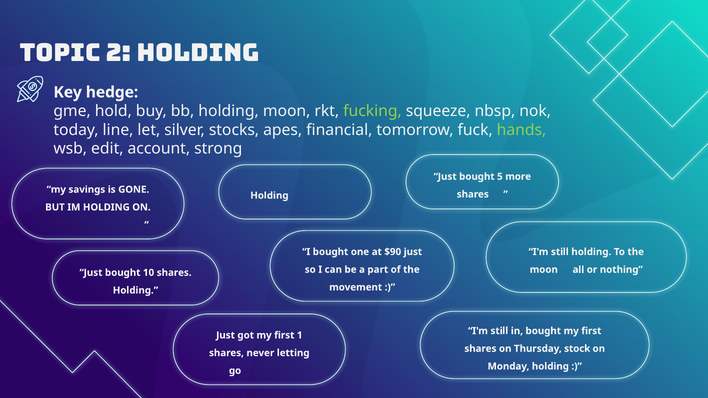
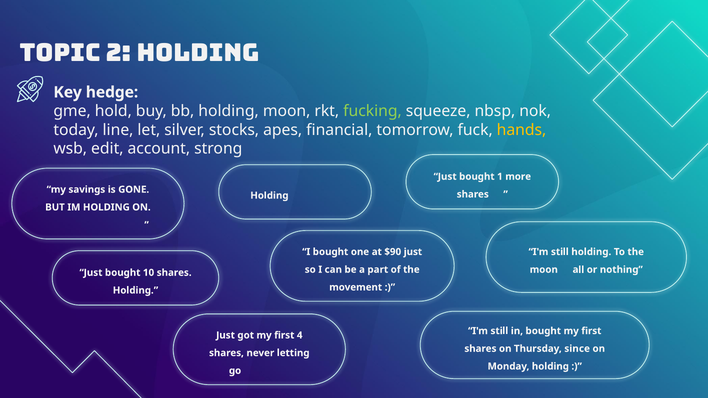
hands colour: light green -> yellow
5: 5 -> 1
1: 1 -> 4
stock: stock -> since
